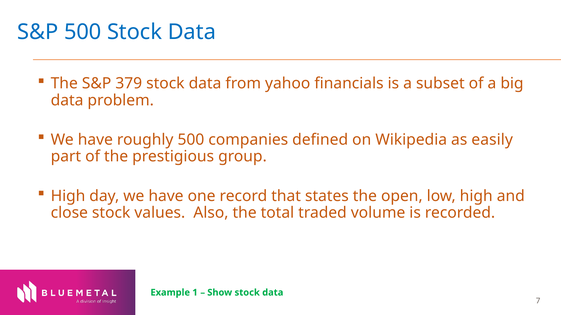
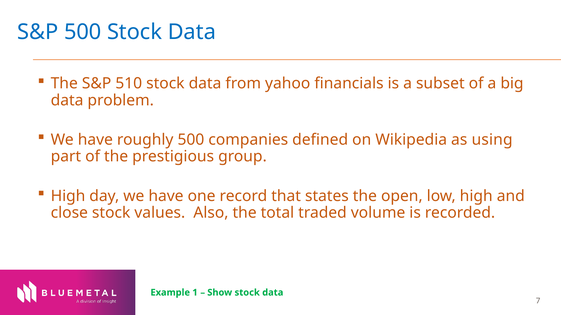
379: 379 -> 510
easily: easily -> using
